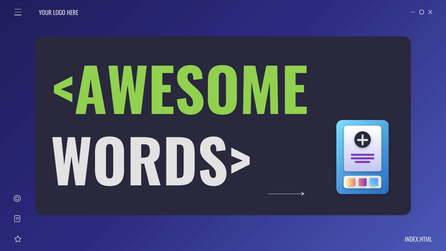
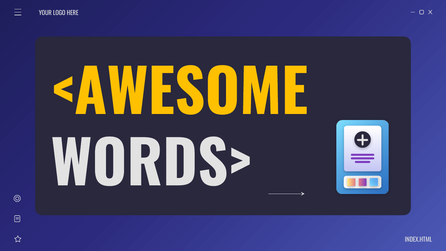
<AWESOME colour: light green -> yellow
